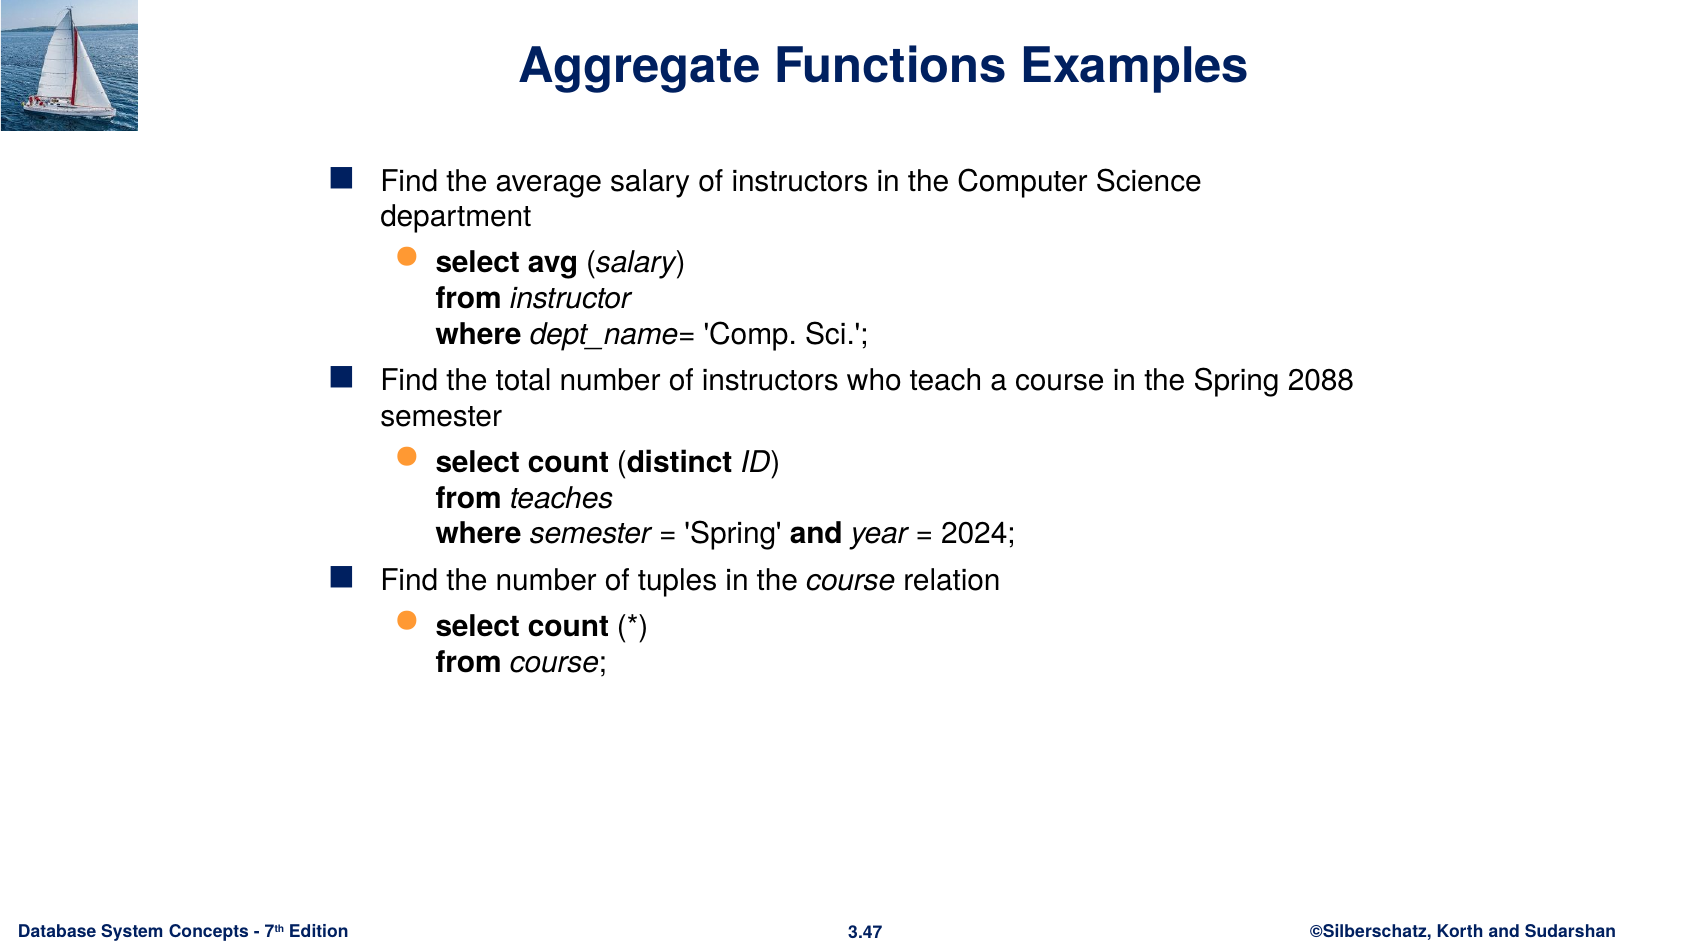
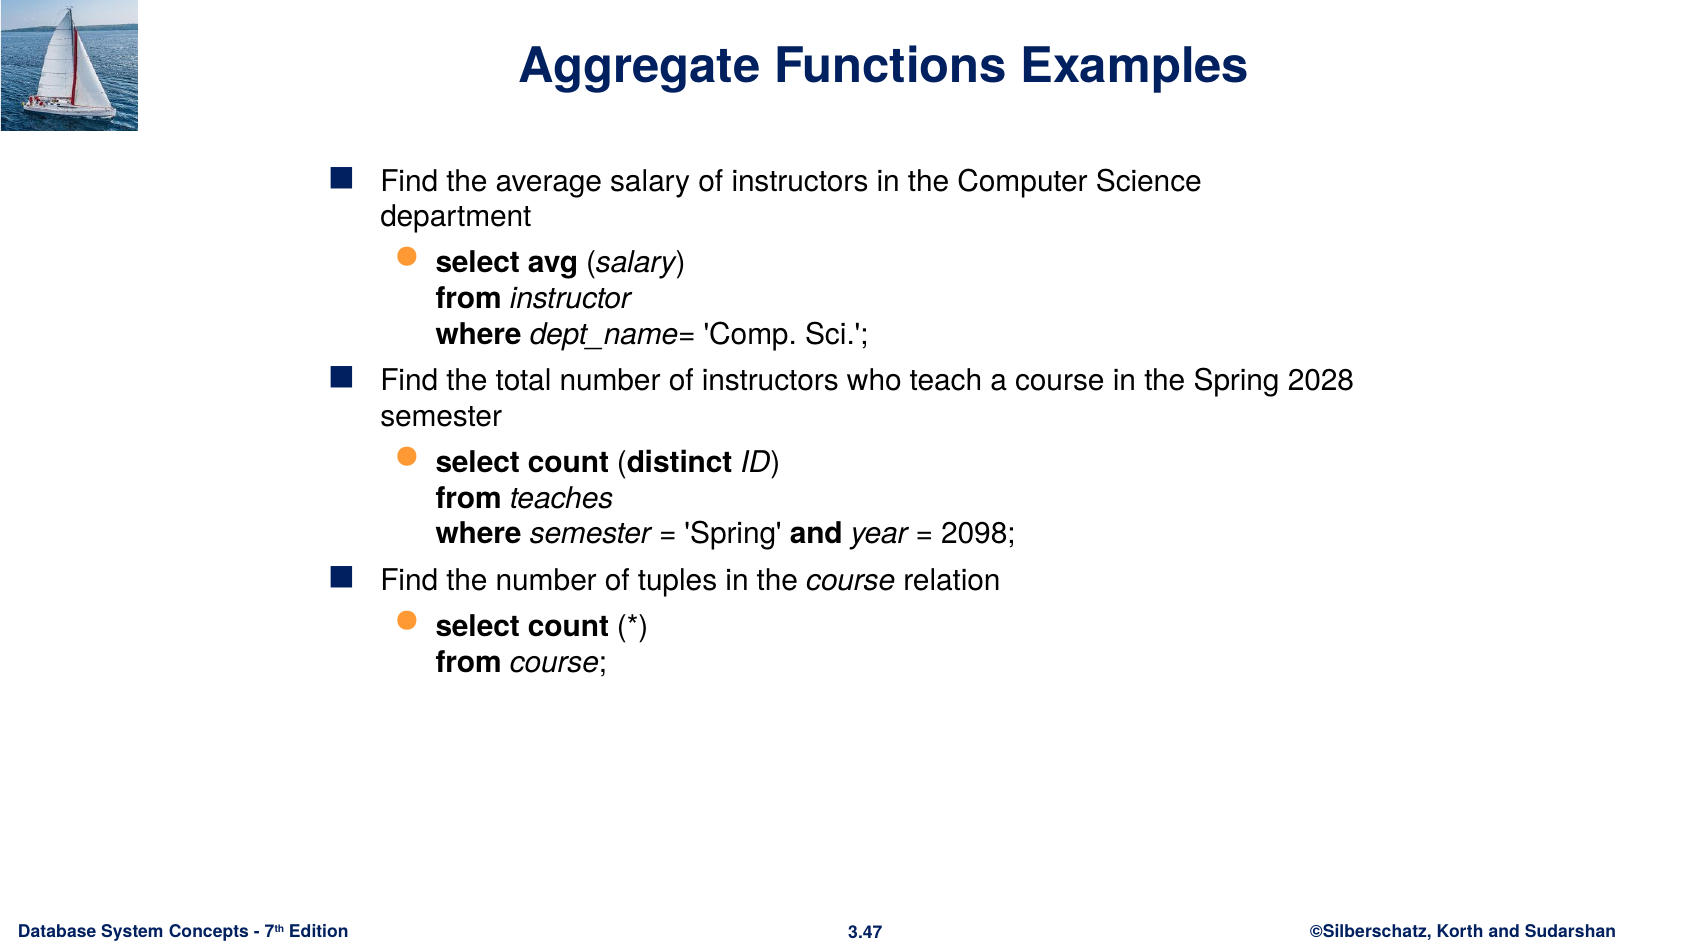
2088: 2088 -> 2028
2024: 2024 -> 2098
